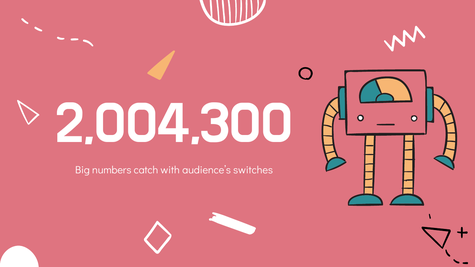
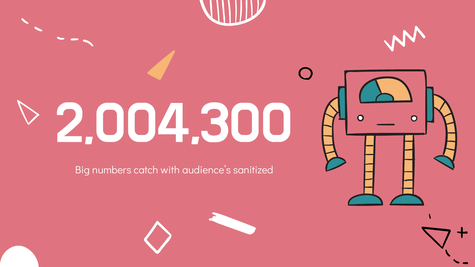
switches: switches -> sanitized
